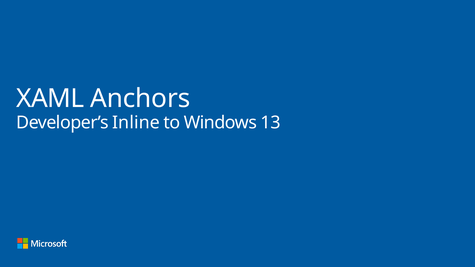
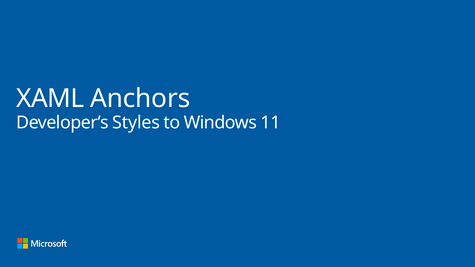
Inline: Inline -> Styles
13: 13 -> 11
